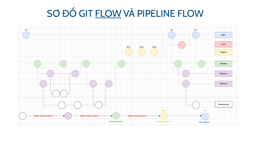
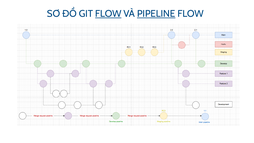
PIPELINE underline: none -> present
